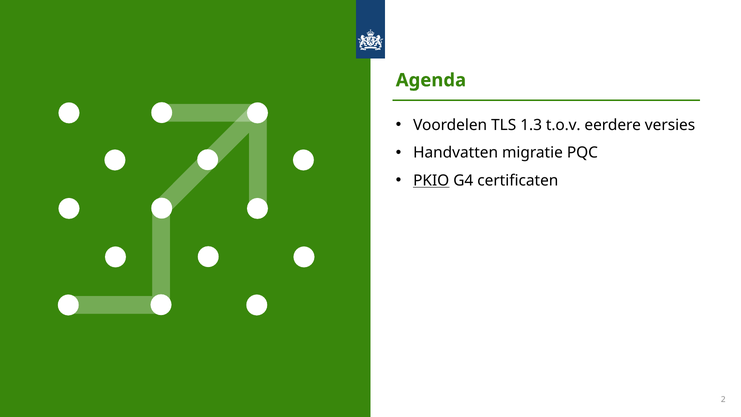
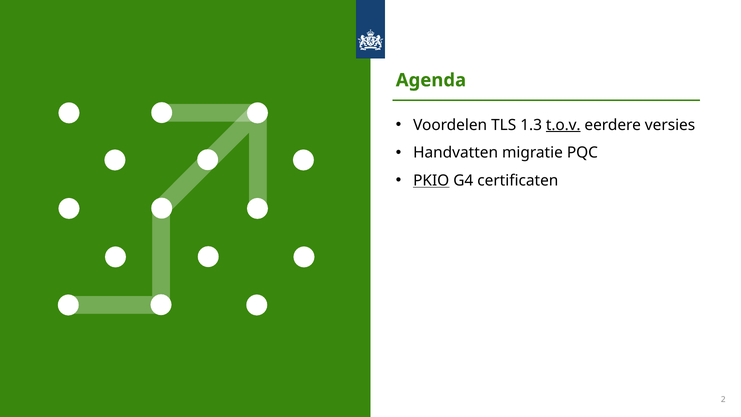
t.o.v underline: none -> present
